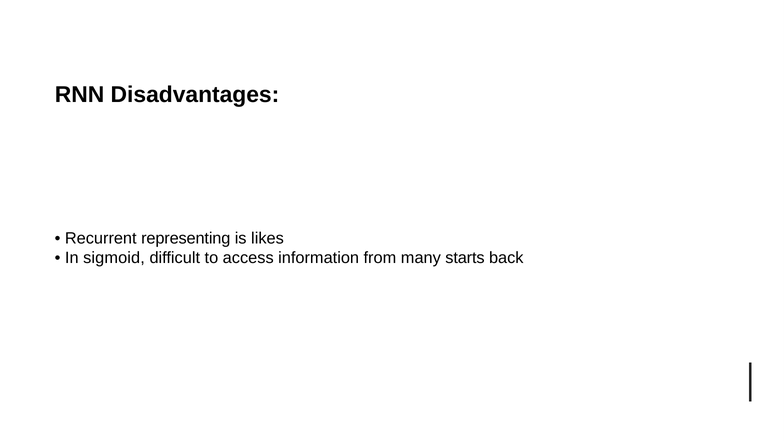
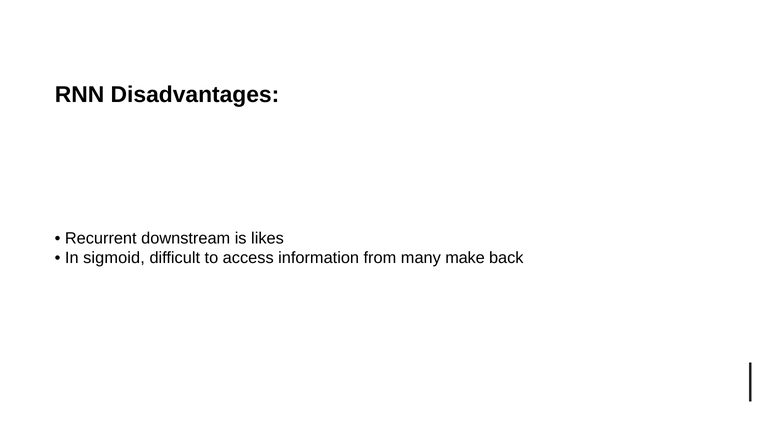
representing: representing -> downstream
starts: starts -> make
